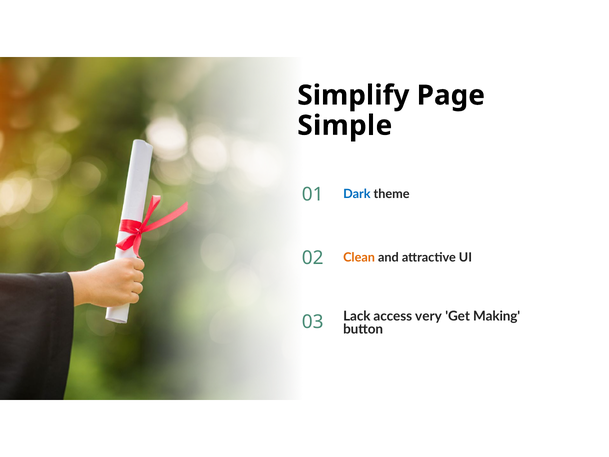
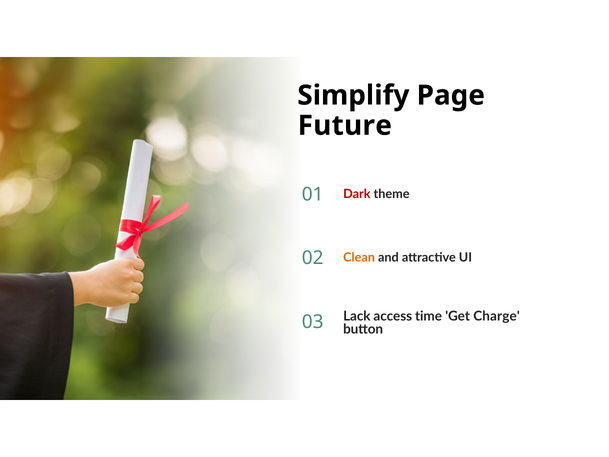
Simple: Simple -> Future
Dark colour: blue -> red
very: very -> time
Making: Making -> Charge
